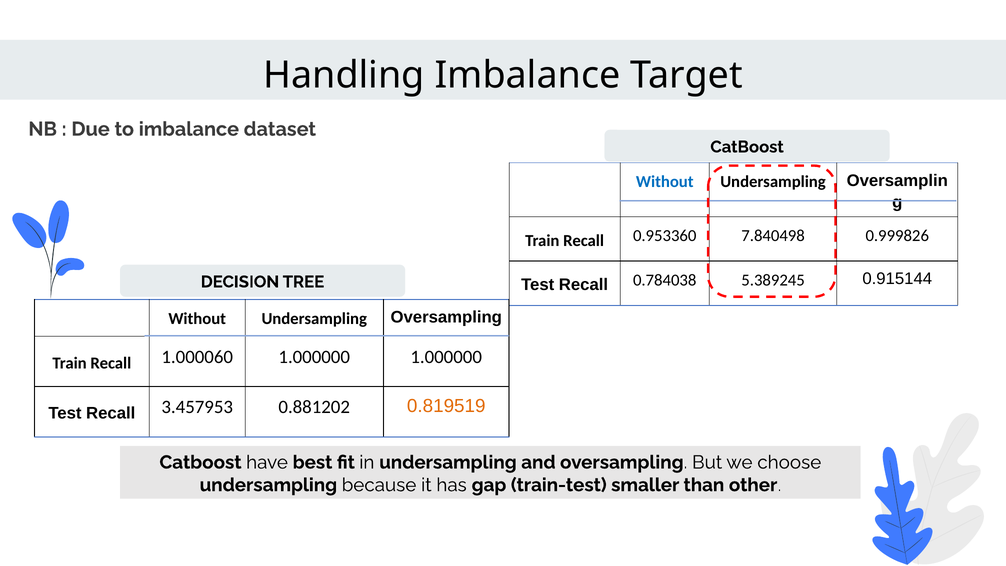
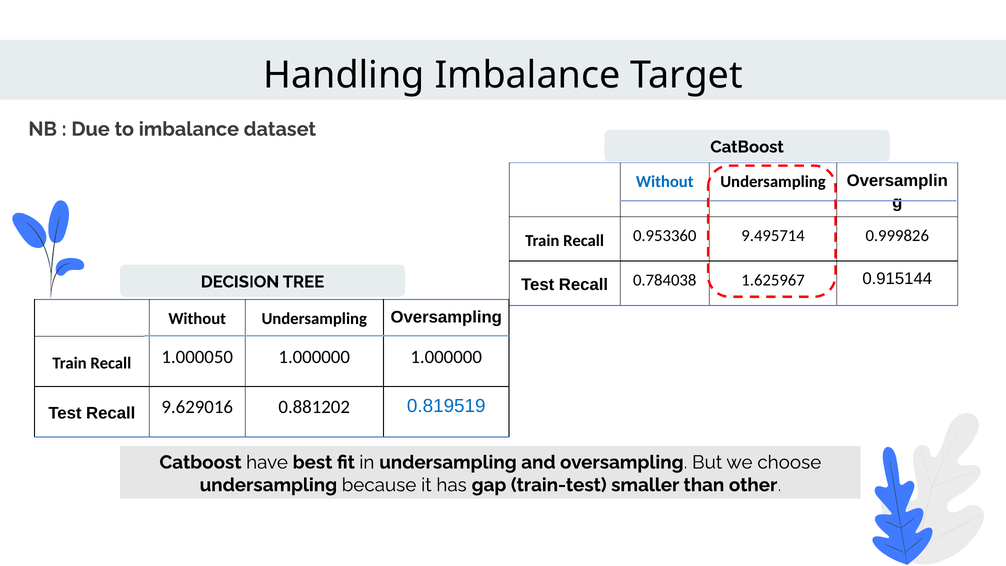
7.840498: 7.840498 -> 9.495714
5.389245: 5.389245 -> 1.625967
1.000060: 1.000060 -> 1.000050
3.457953: 3.457953 -> 9.629016
0.819519 colour: orange -> blue
